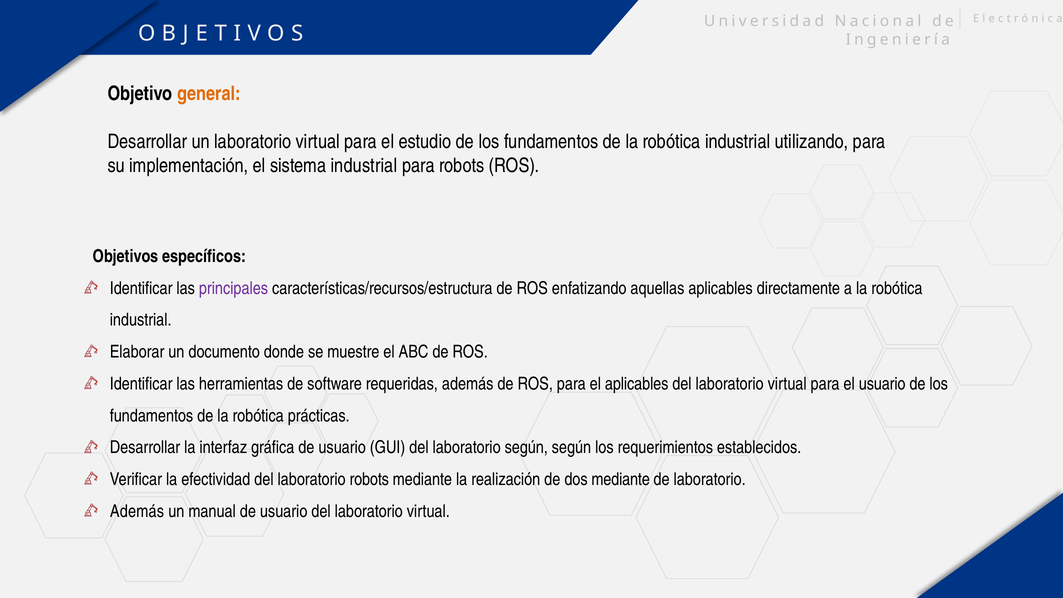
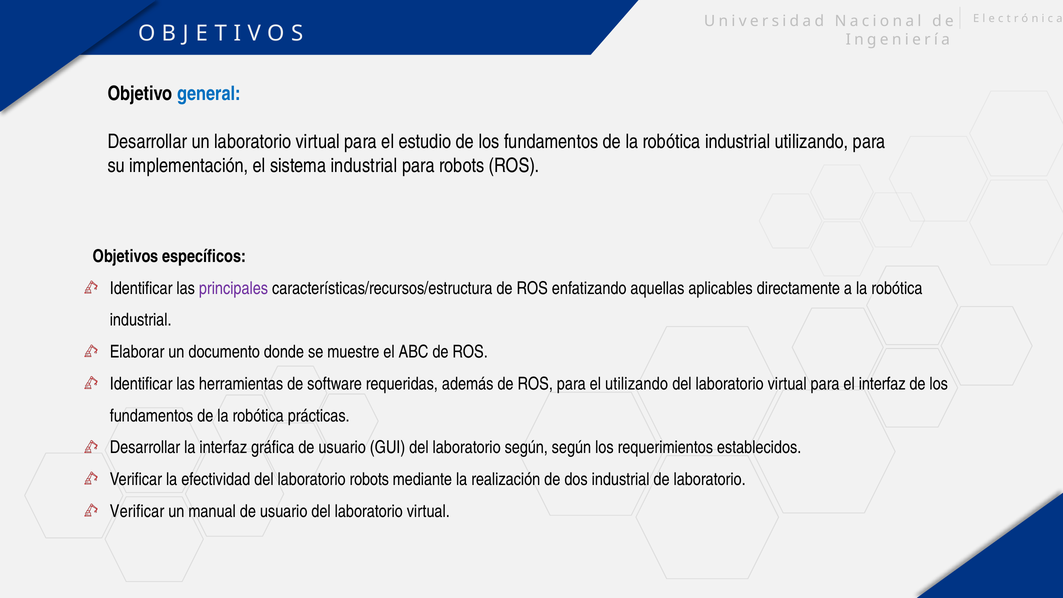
general colour: orange -> blue
el aplicables: aplicables -> utilizando
el usuario: usuario -> interfaz
dos mediante: mediante -> industrial
Además at (137, 511): Además -> Verificar
